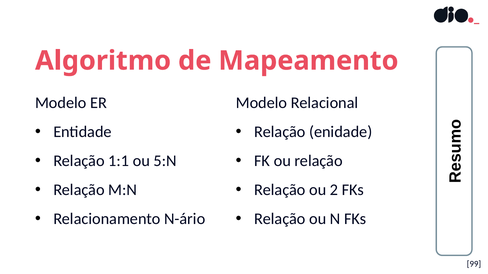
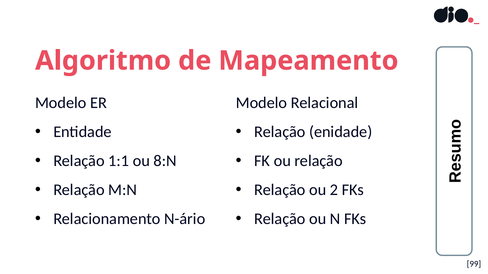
5:N: 5:N -> 8:N
